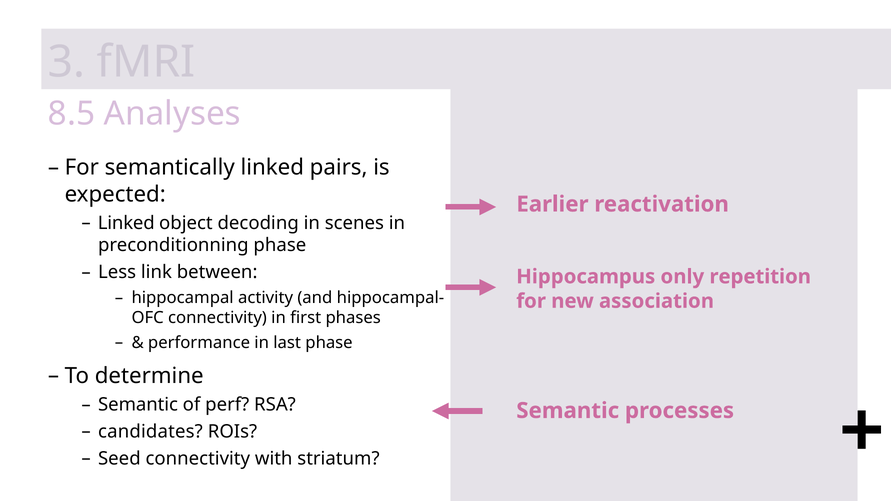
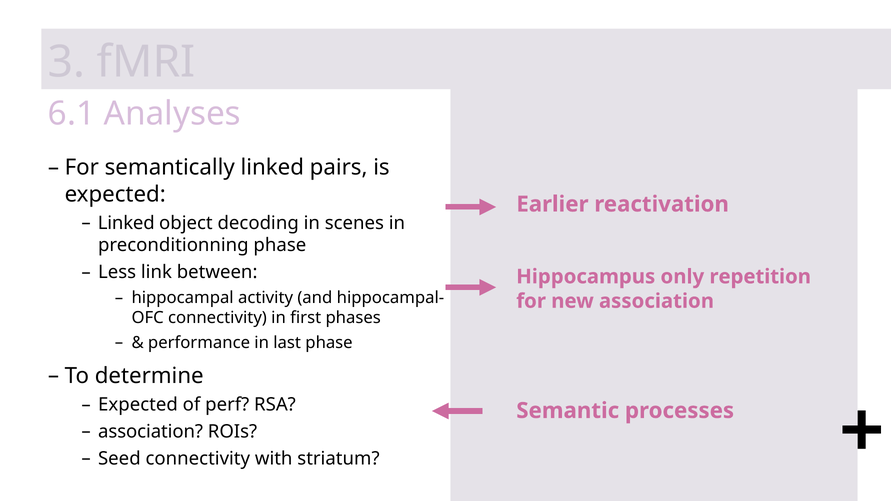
8.5: 8.5 -> 6.1
Semantic at (138, 405): Semantic -> Expected
candidates at (150, 432): candidates -> association
